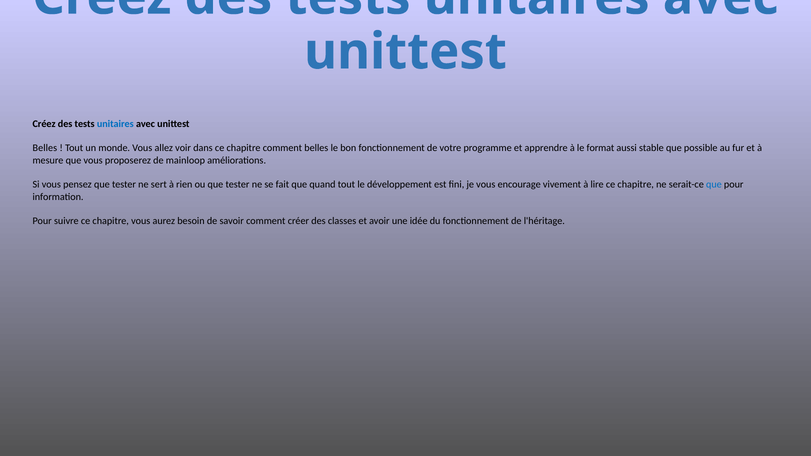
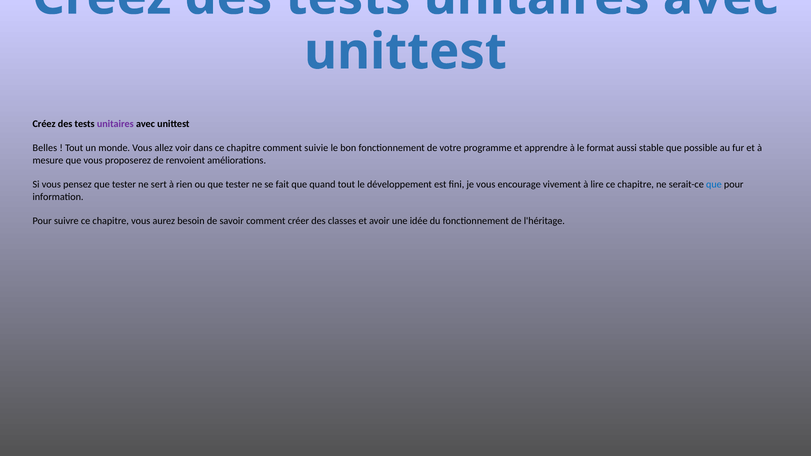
unitaires at (115, 124) colour: blue -> purple
comment belles: belles -> suivie
mainloop: mainloop -> renvoient
